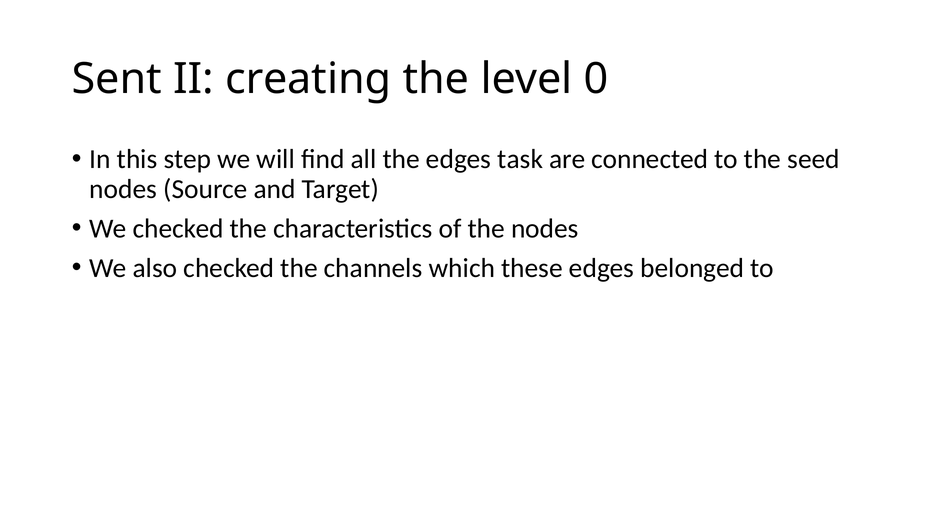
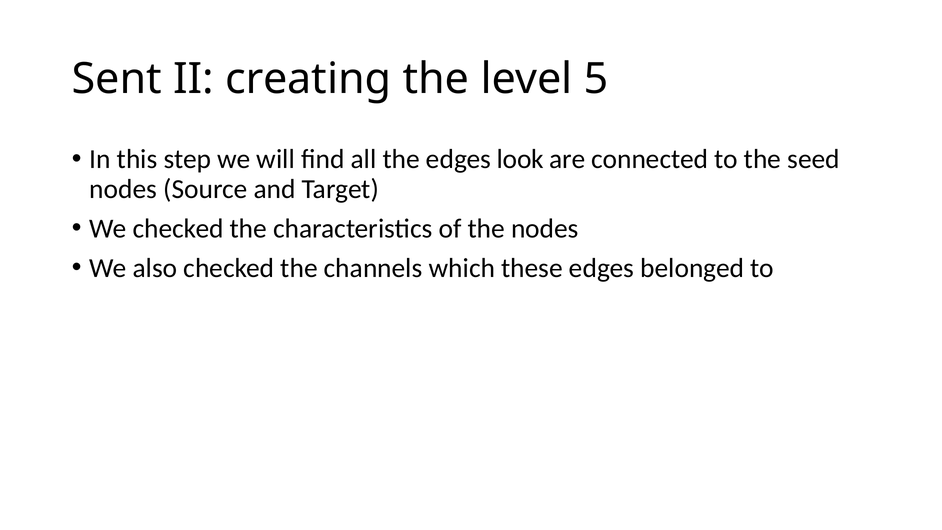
0: 0 -> 5
task: task -> look
